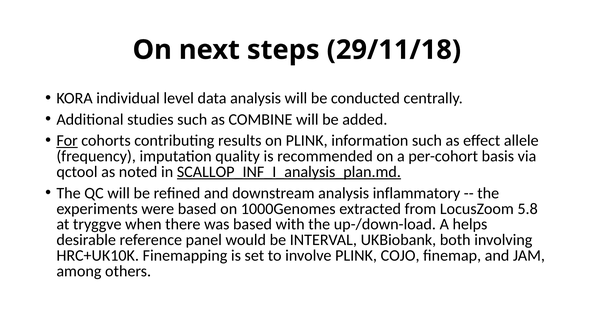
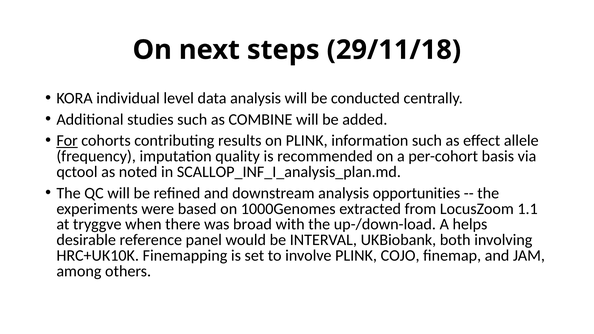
SCALLOP_INF_I_analysis_plan.md underline: present -> none
inflammatory: inflammatory -> opportunities
5.8: 5.8 -> 1.1
was based: based -> broad
